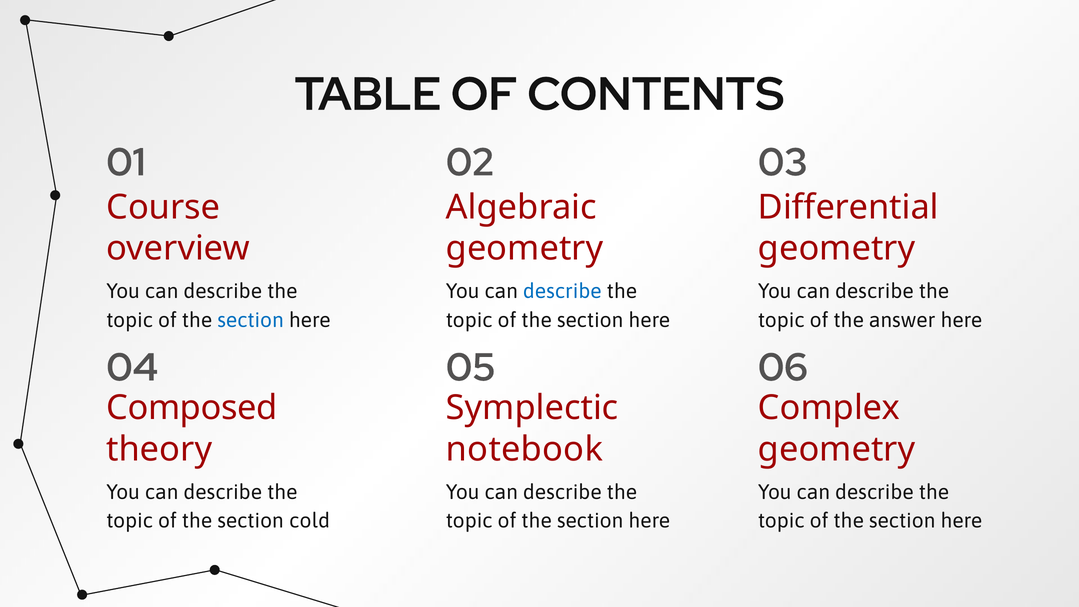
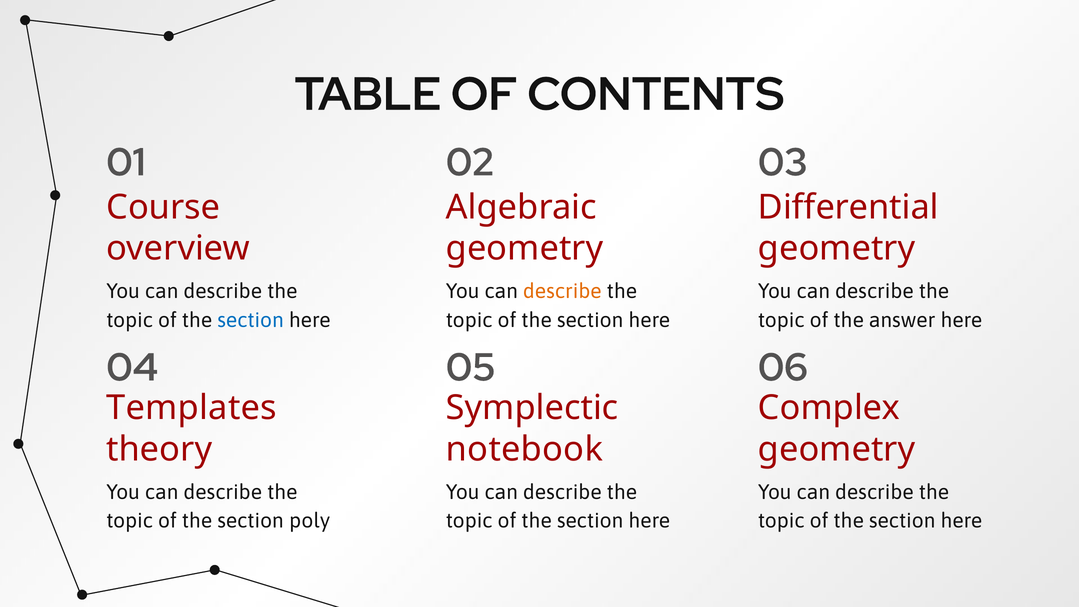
describe at (562, 291) colour: blue -> orange
Composed: Composed -> Templates
cold: cold -> poly
